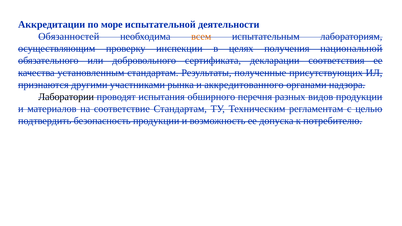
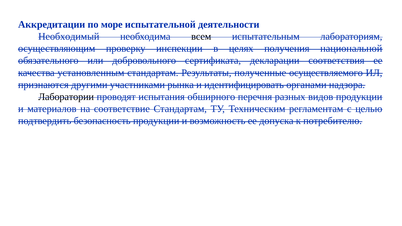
Обязанностей: Обязанностей -> Необходимый
всем colour: orange -> black
присутствующих: присутствующих -> осуществляемого
аккредитованного: аккредитованного -> идентифицировать
